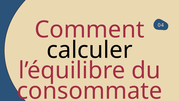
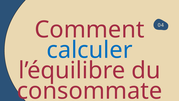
calculer colour: black -> blue
